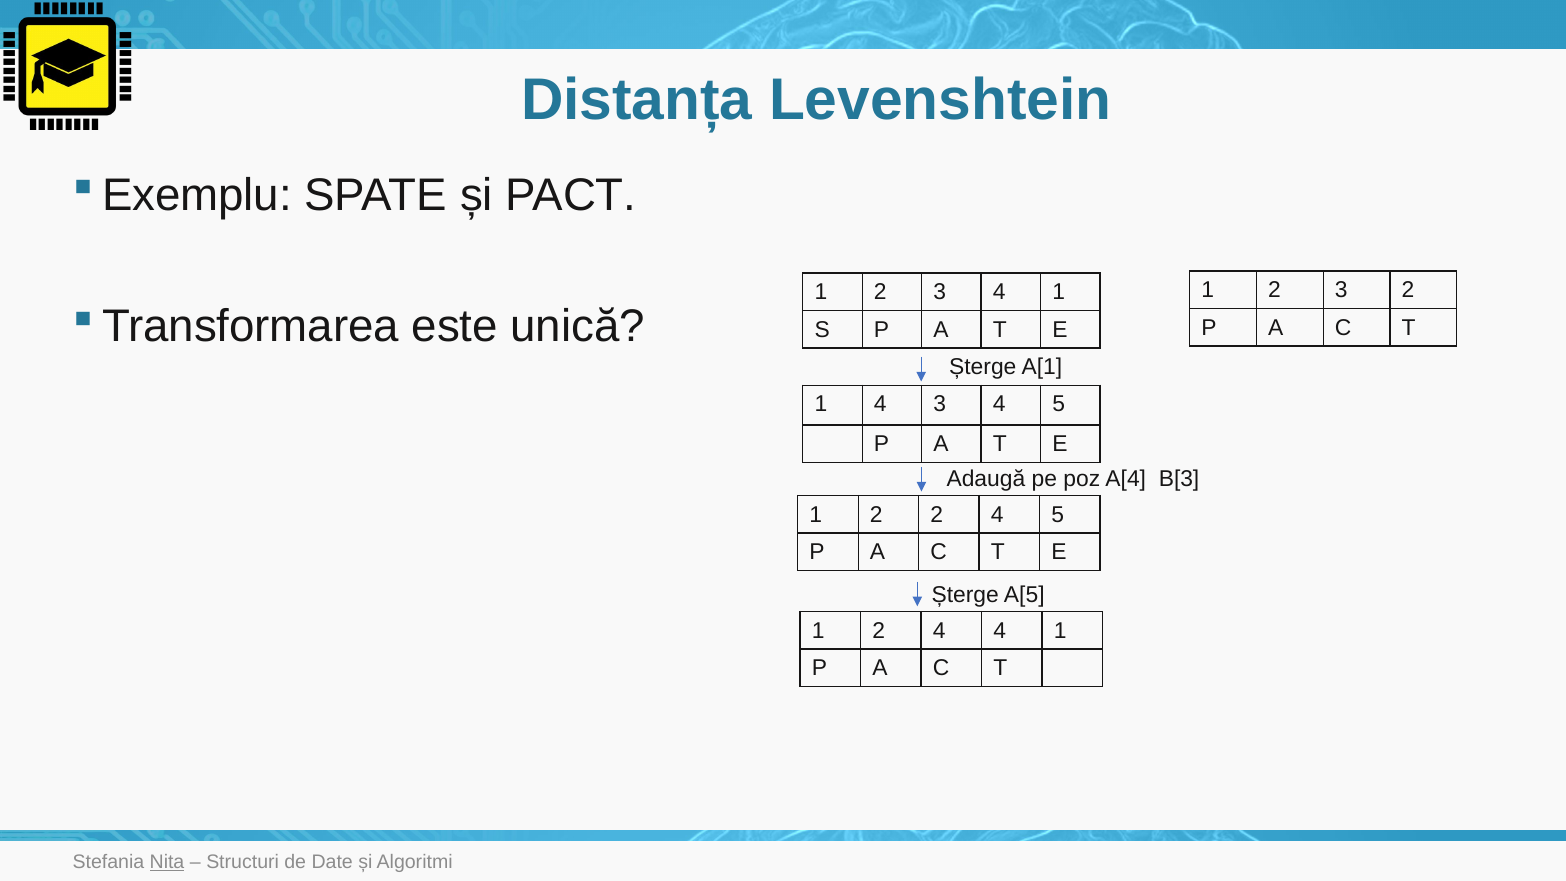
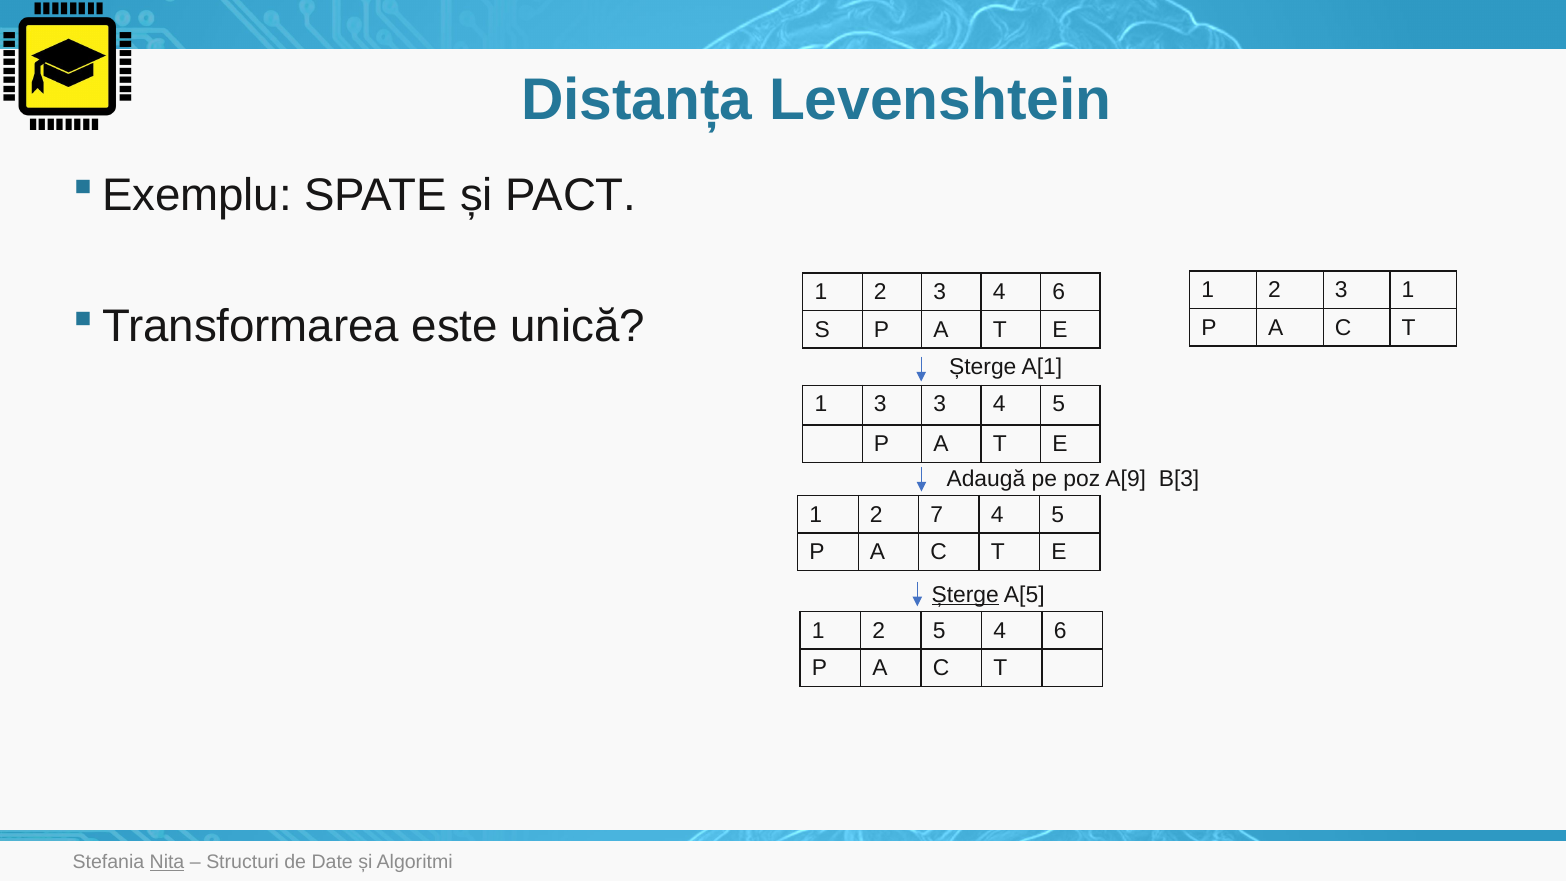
3 2: 2 -> 1
3 4 1: 1 -> 6
1 4: 4 -> 3
A[4: A[4 -> A[9
2 2: 2 -> 7
Șterge at (965, 595) underline: none -> present
1 2 4: 4 -> 5
1 at (1060, 631): 1 -> 6
